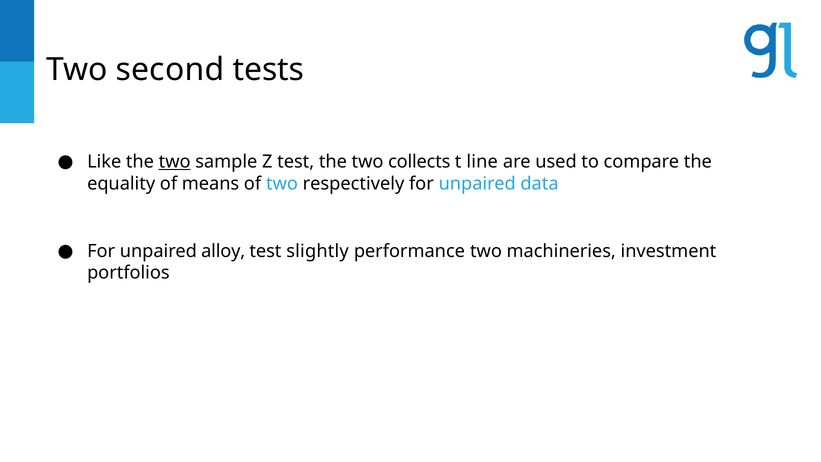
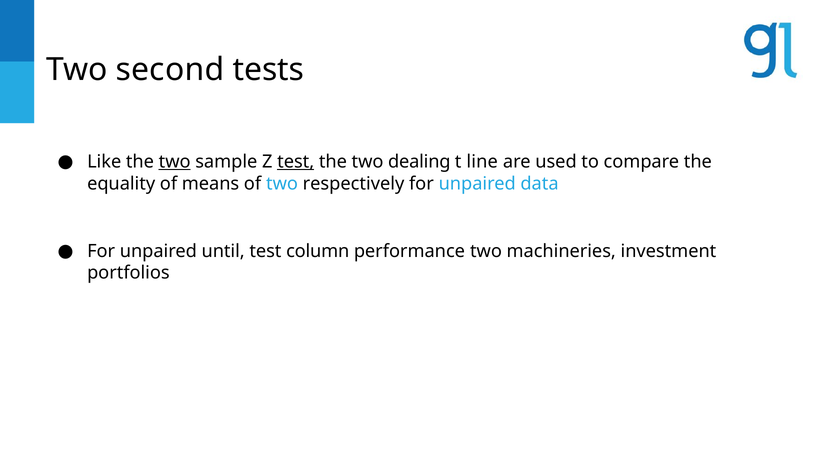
test at (296, 162) underline: none -> present
collects: collects -> dealing
alloy: alloy -> until
slightly: slightly -> column
